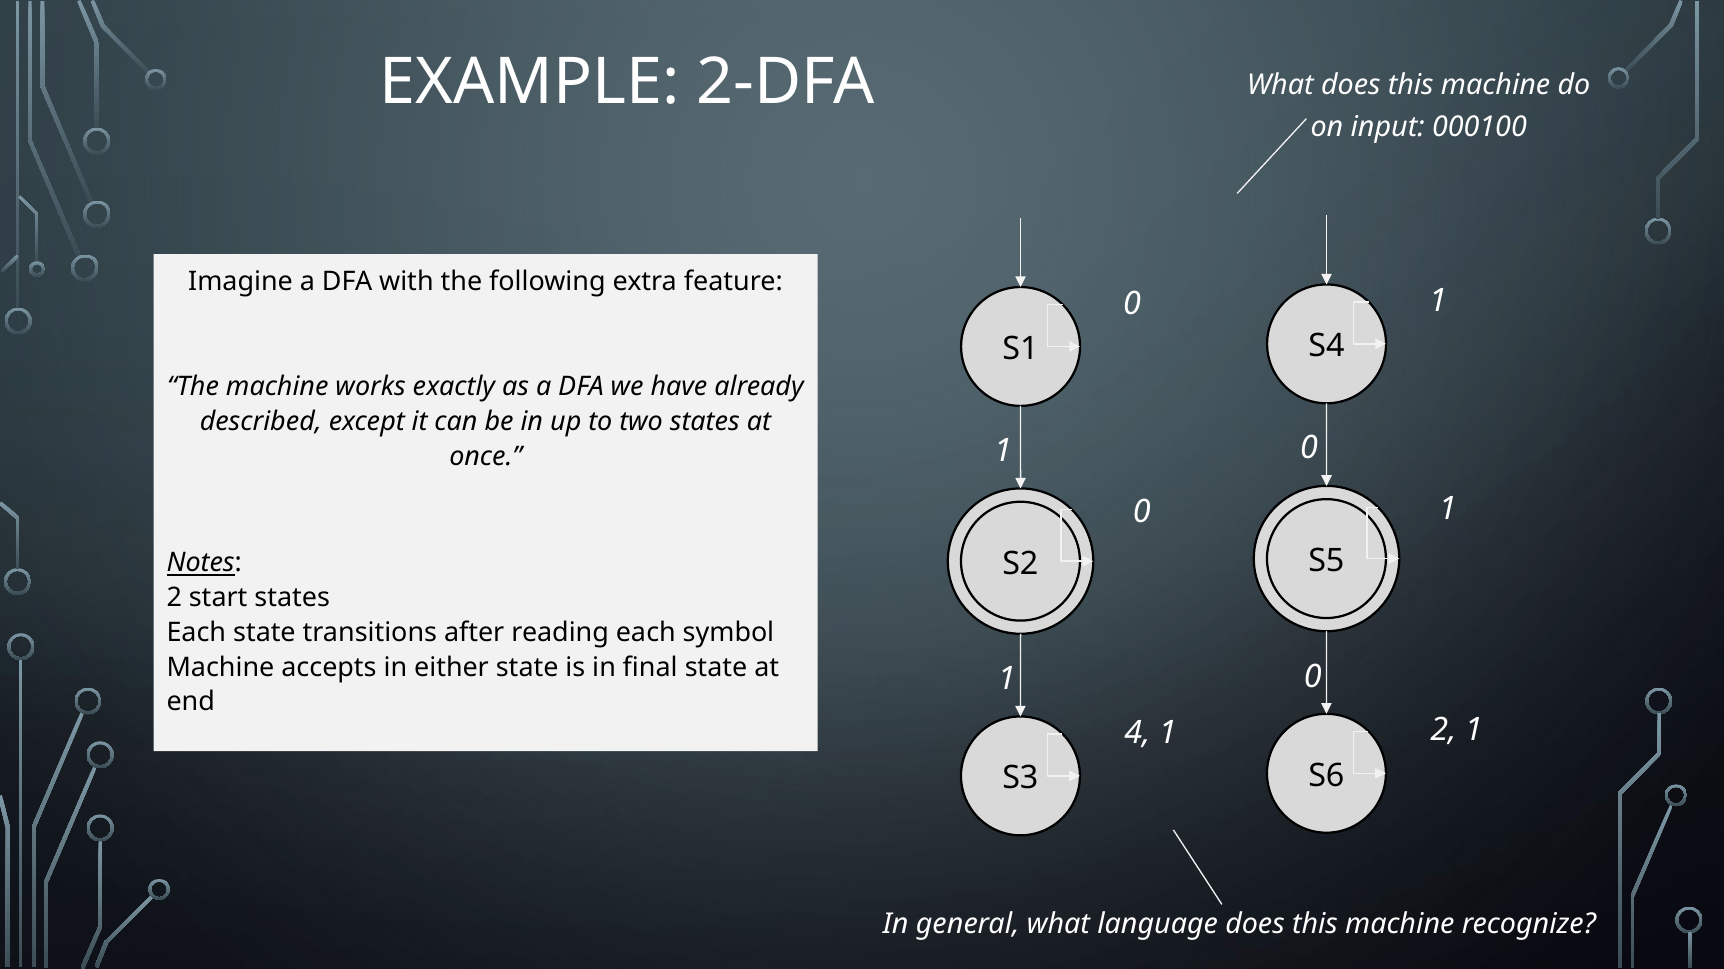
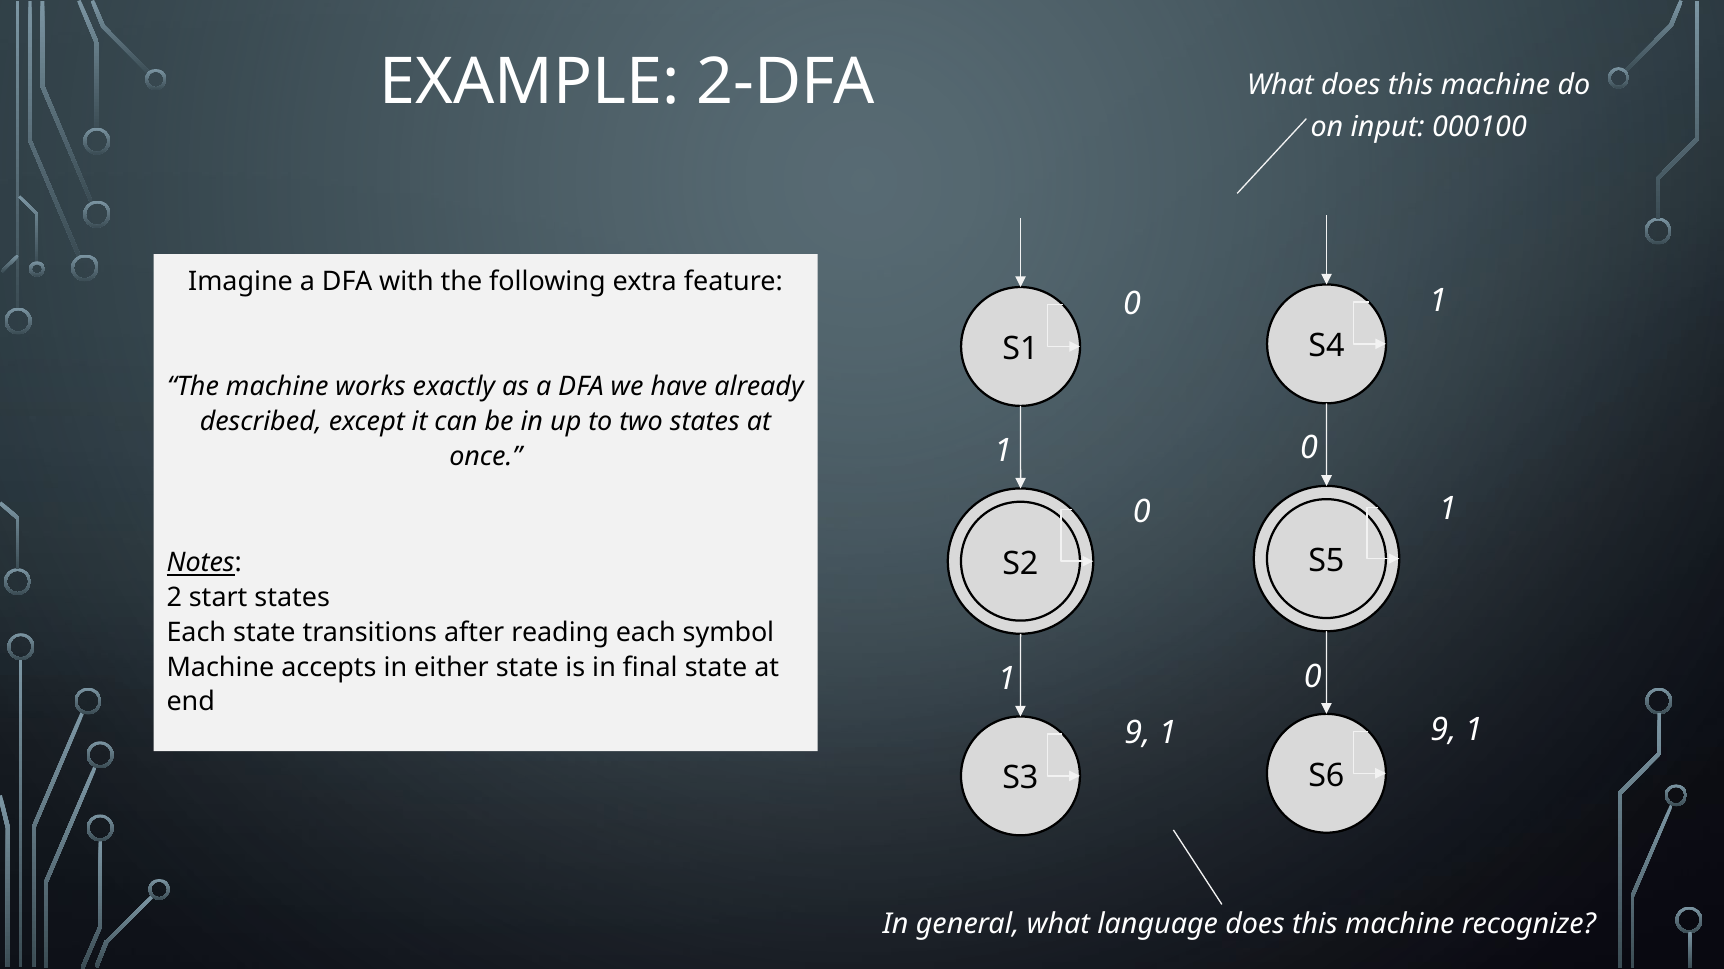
2 at (1443, 730): 2 -> 9
4 at (1137, 733): 4 -> 9
